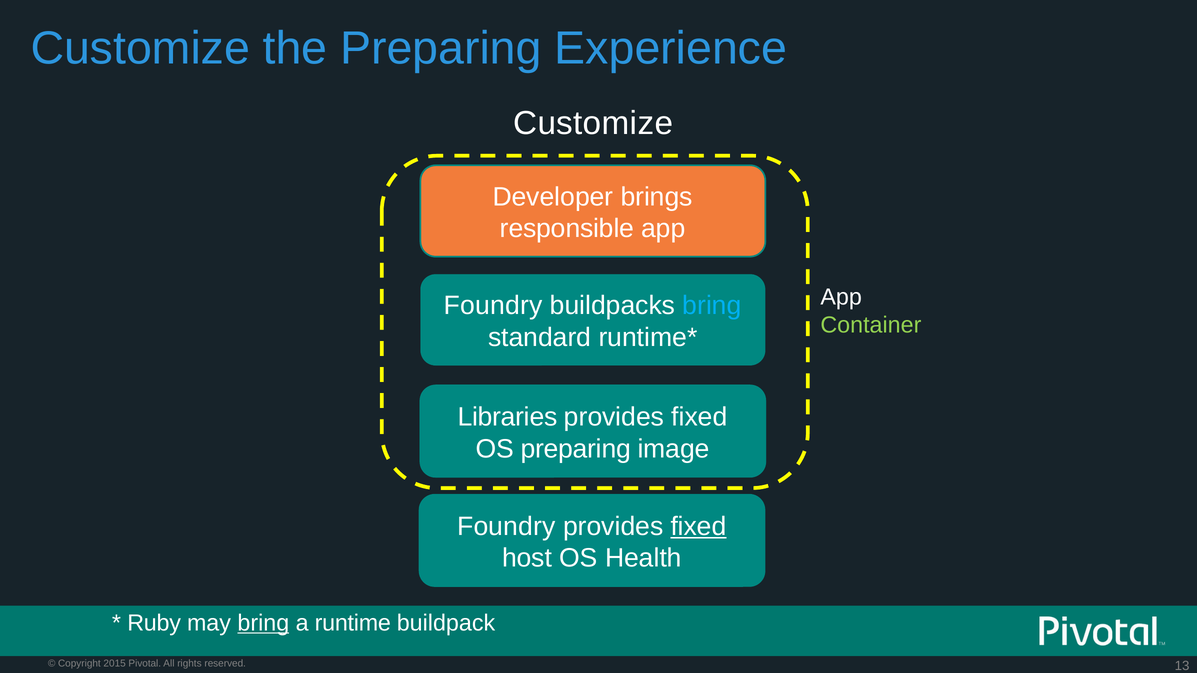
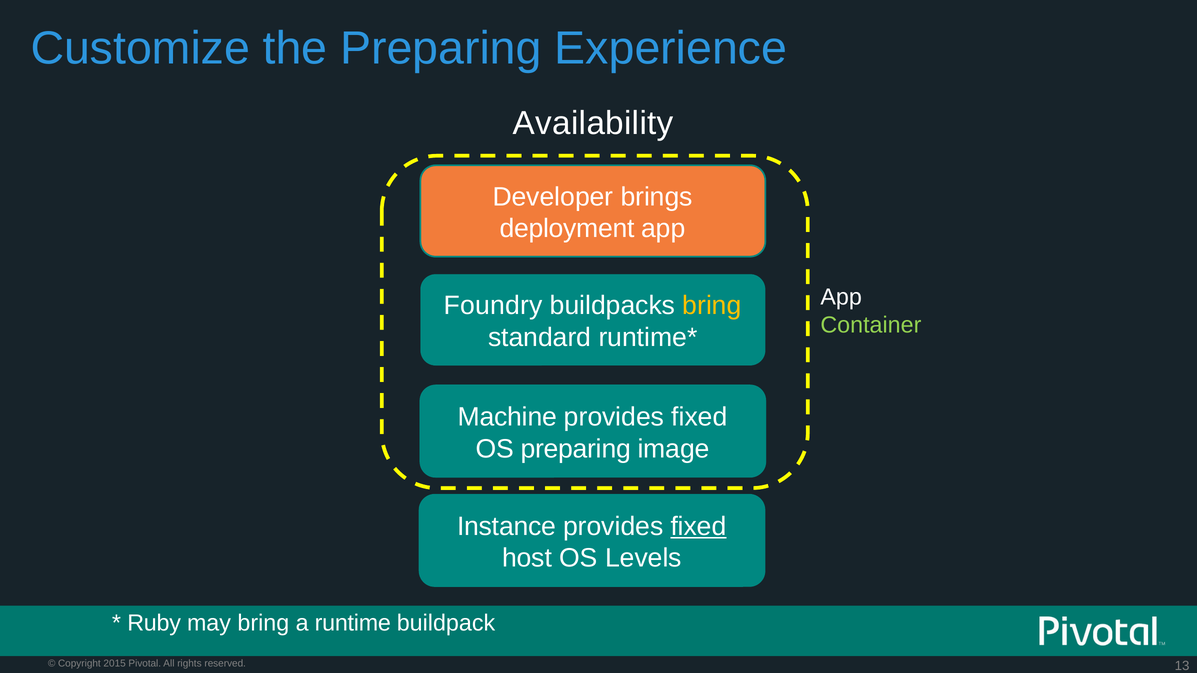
Customize at (593, 123): Customize -> Availability
responsible: responsible -> deployment
bring at (712, 306) colour: light blue -> yellow
Libraries: Libraries -> Machine
Foundry at (506, 527): Foundry -> Instance
Health: Health -> Levels
bring at (263, 623) underline: present -> none
